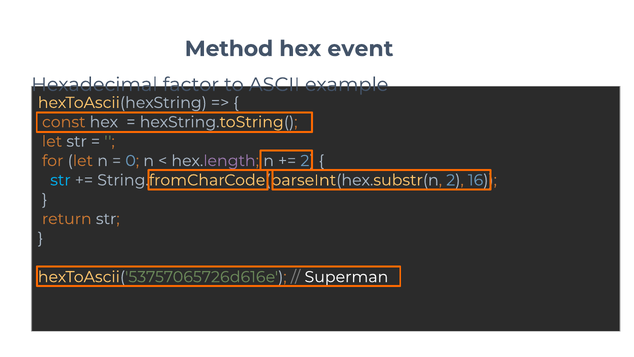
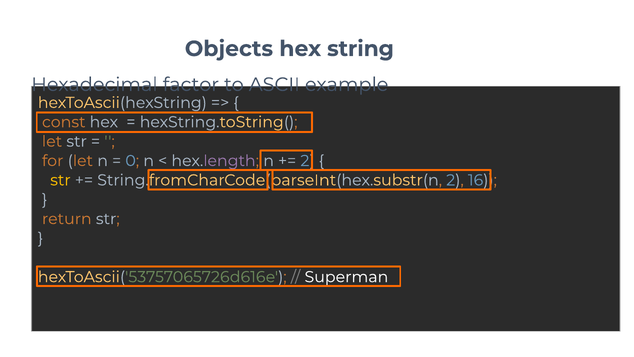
Method: Method -> Objects
event: event -> string
str at (60, 180) colour: light blue -> yellow
